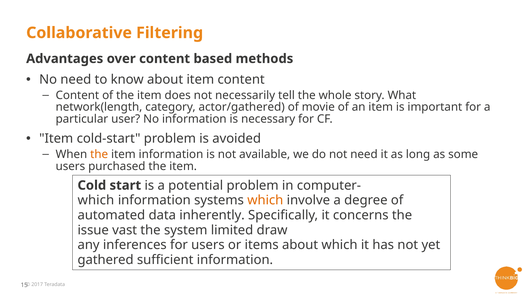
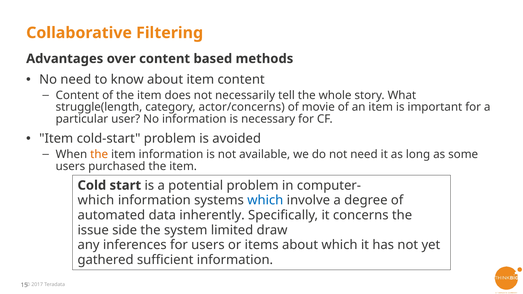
network(length: network(length -> struggle(length
actor/gathered: actor/gathered -> actor/concerns
which at (265, 200) colour: orange -> blue
vast: vast -> side
